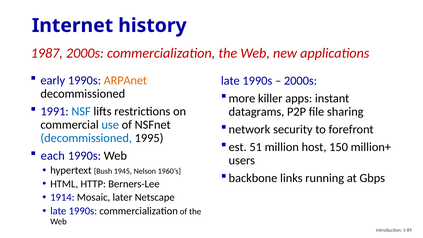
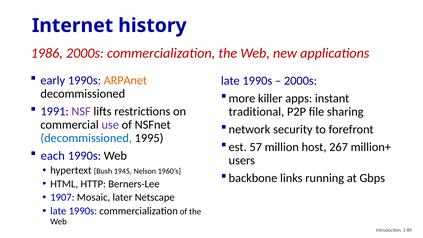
1987: 1987 -> 1986
NSF colour: blue -> purple
datagrams: datagrams -> traditional
use colour: blue -> purple
51: 51 -> 57
150: 150 -> 267
1914: 1914 -> 1907
